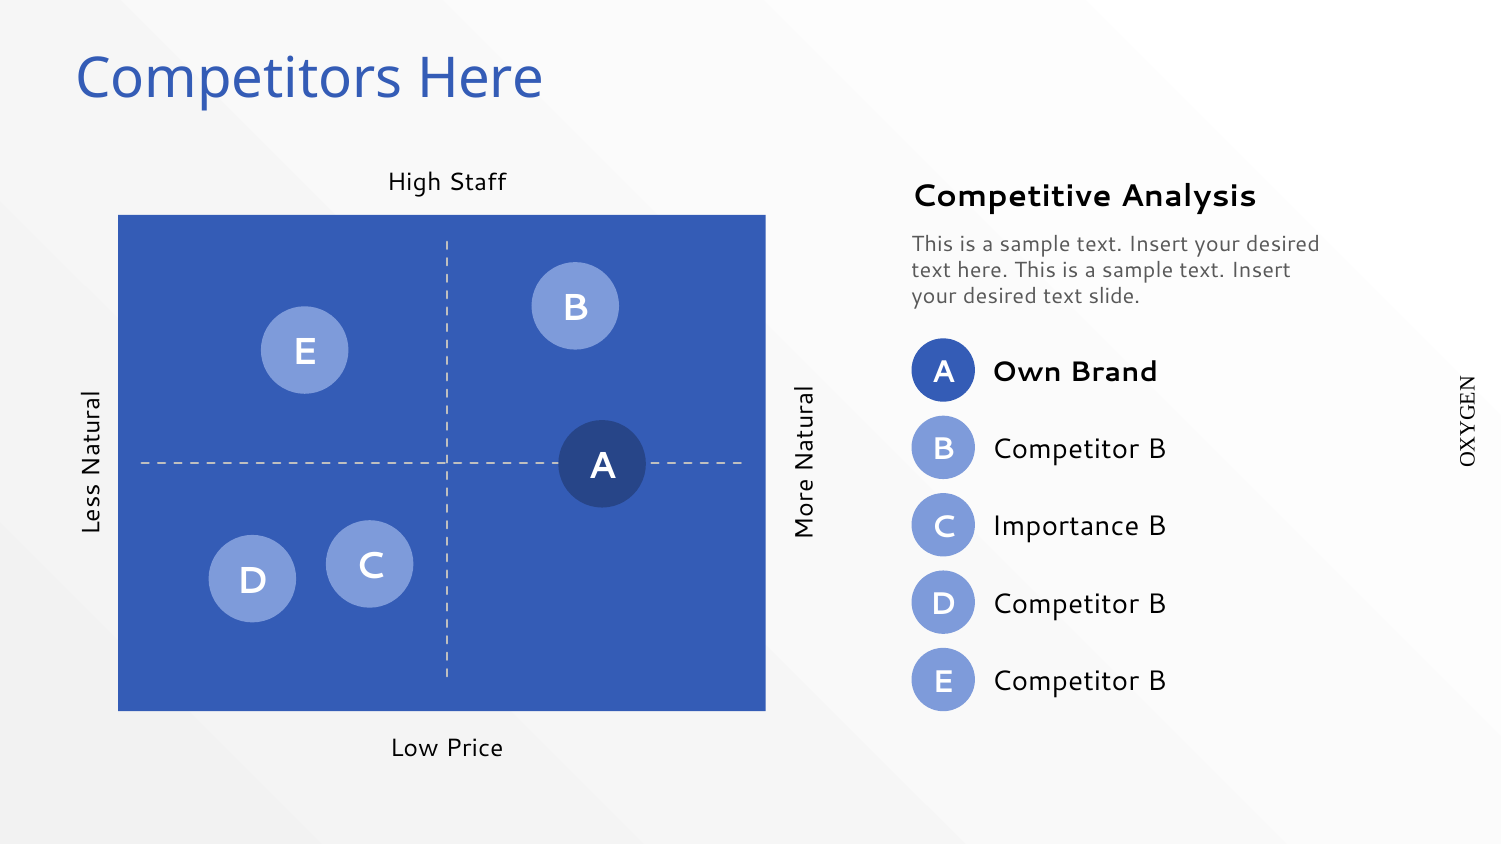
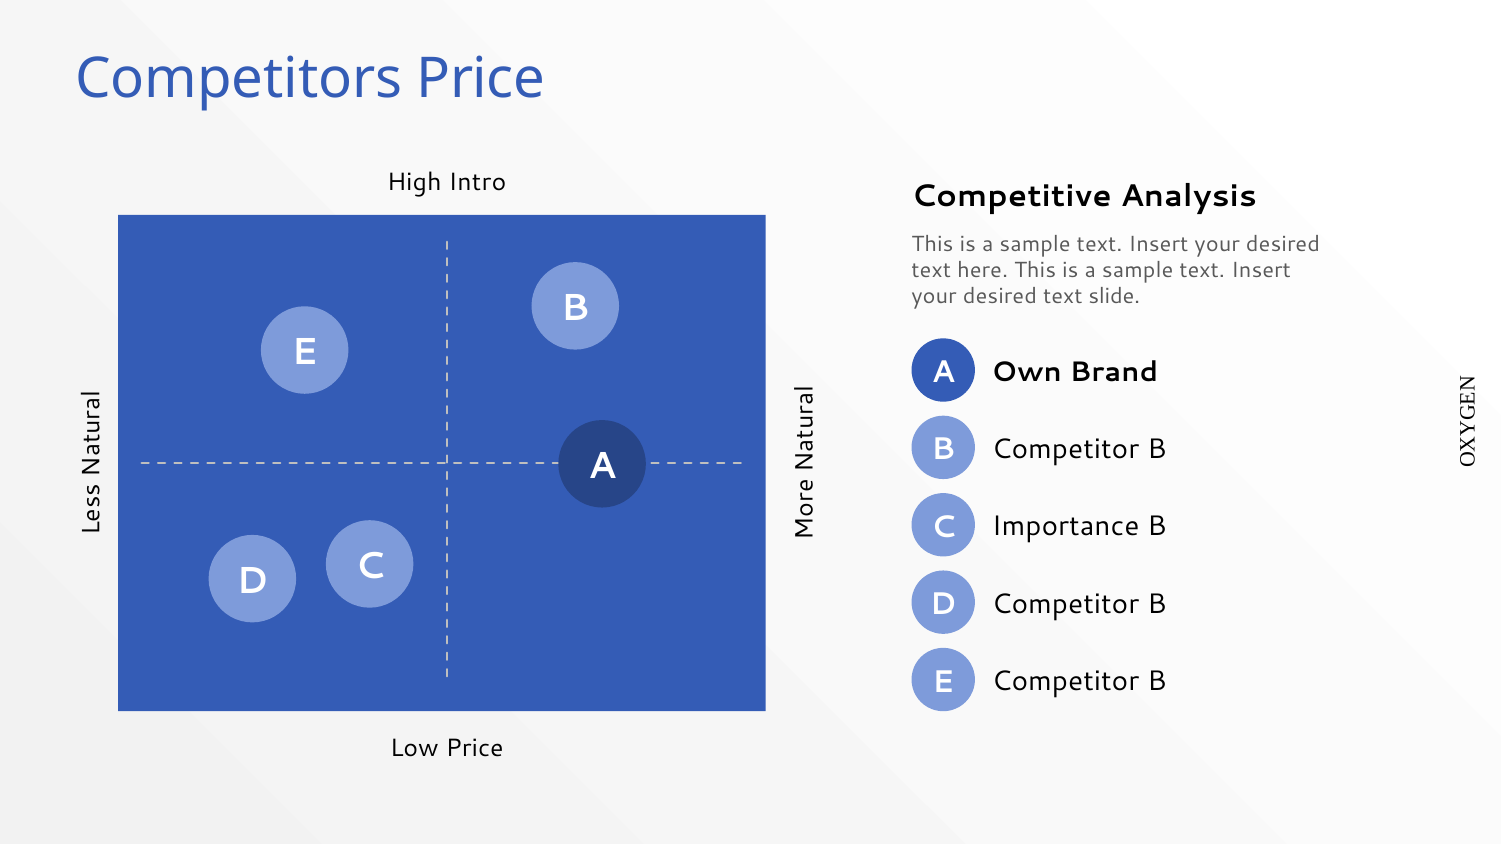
Competitors Here: Here -> Price
Staff: Staff -> Intro
